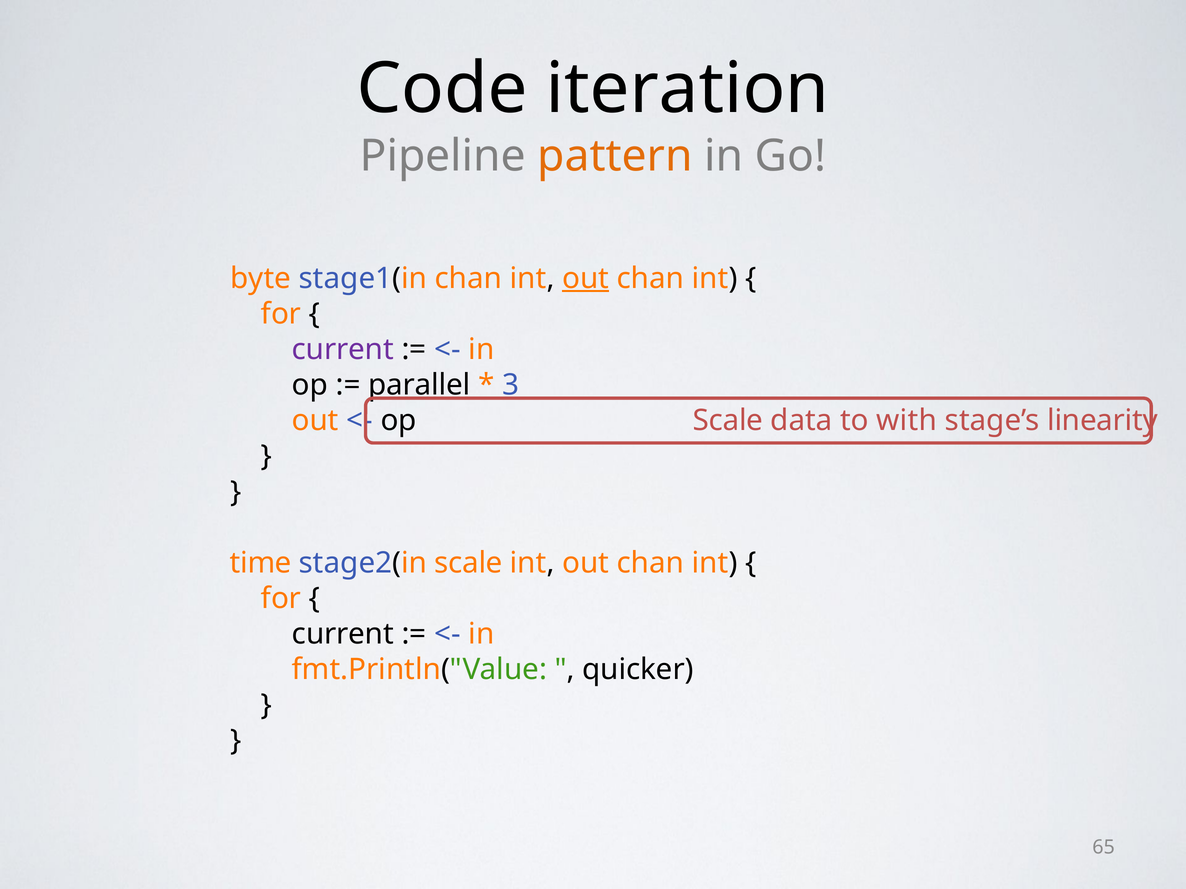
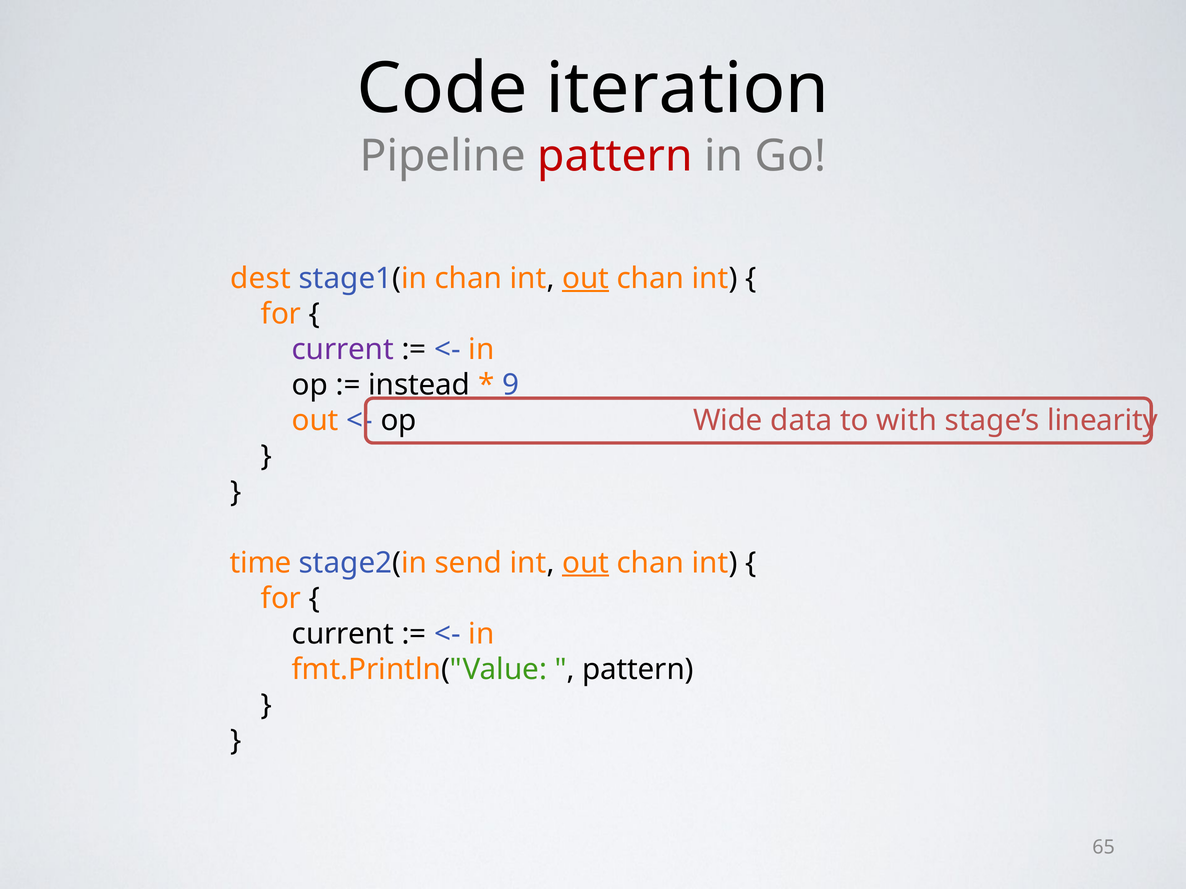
pattern at (615, 156) colour: orange -> red
byte: byte -> dest
parallel: parallel -> instead
3: 3 -> 9
Scale at (728, 420): Scale -> Wide
stage2(in scale: scale -> send
out at (586, 563) underline: none -> present
quicker at (638, 670): quicker -> pattern
